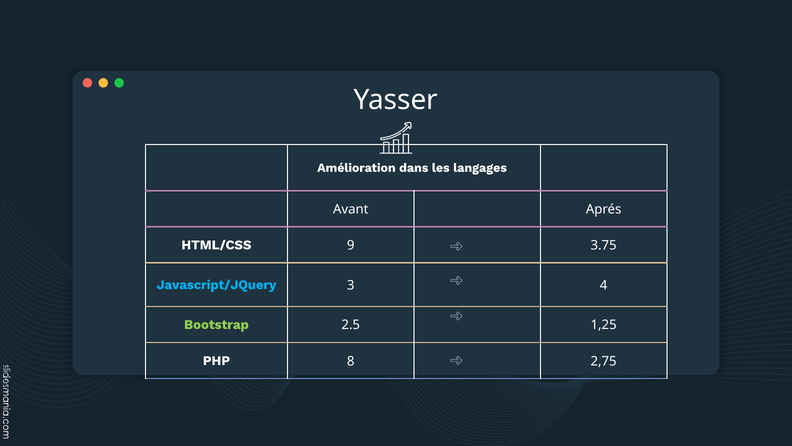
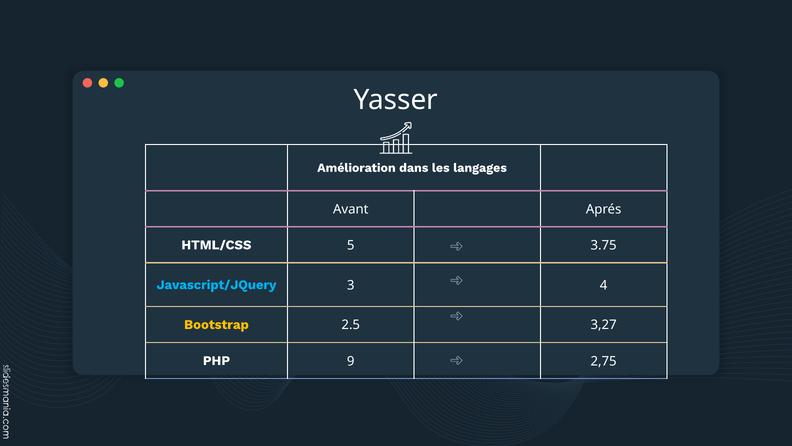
9: 9 -> 5
Bootstrap colour: light green -> yellow
1,25: 1,25 -> 3,27
8: 8 -> 9
